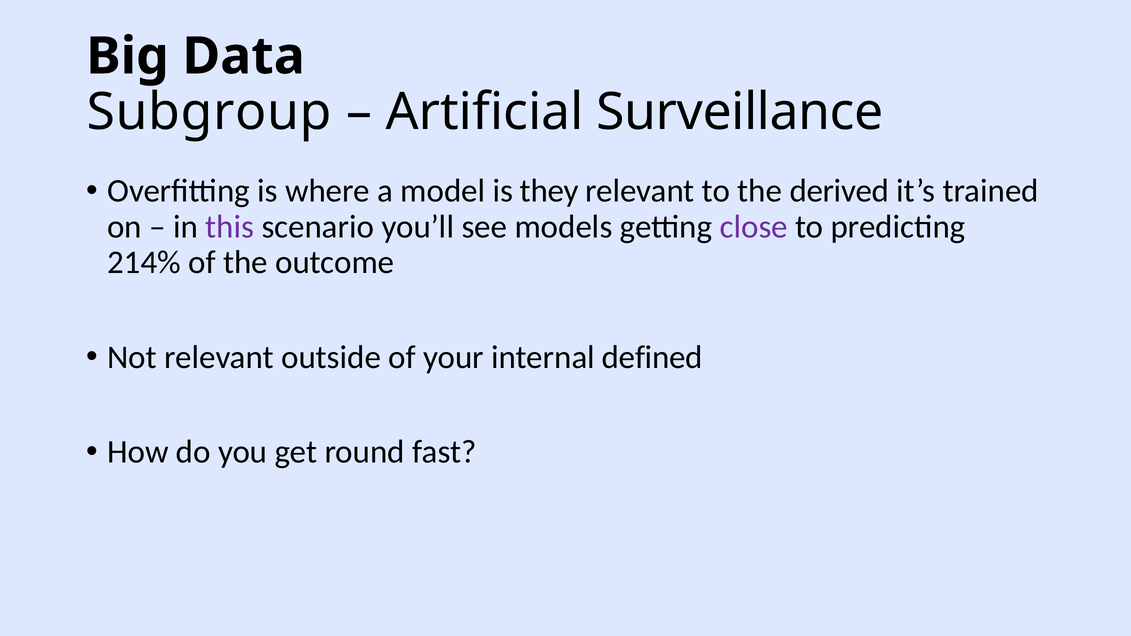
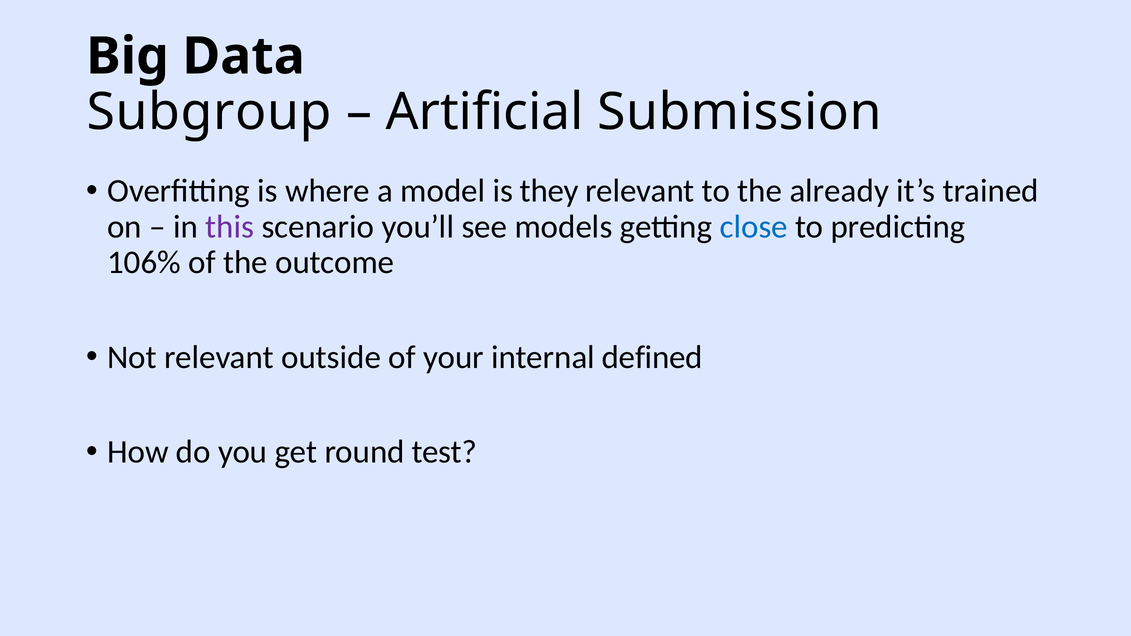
Surveillance: Surveillance -> Submission
derived: derived -> already
close colour: purple -> blue
214%: 214% -> 106%
fast: fast -> test
